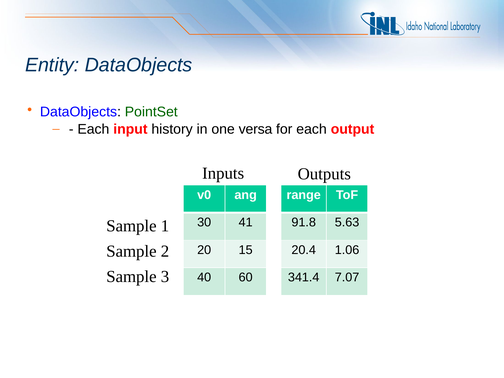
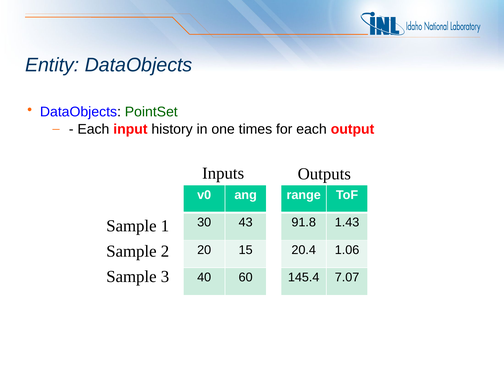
versa: versa -> times
41: 41 -> 43
5.63: 5.63 -> 1.43
341.4: 341.4 -> 145.4
